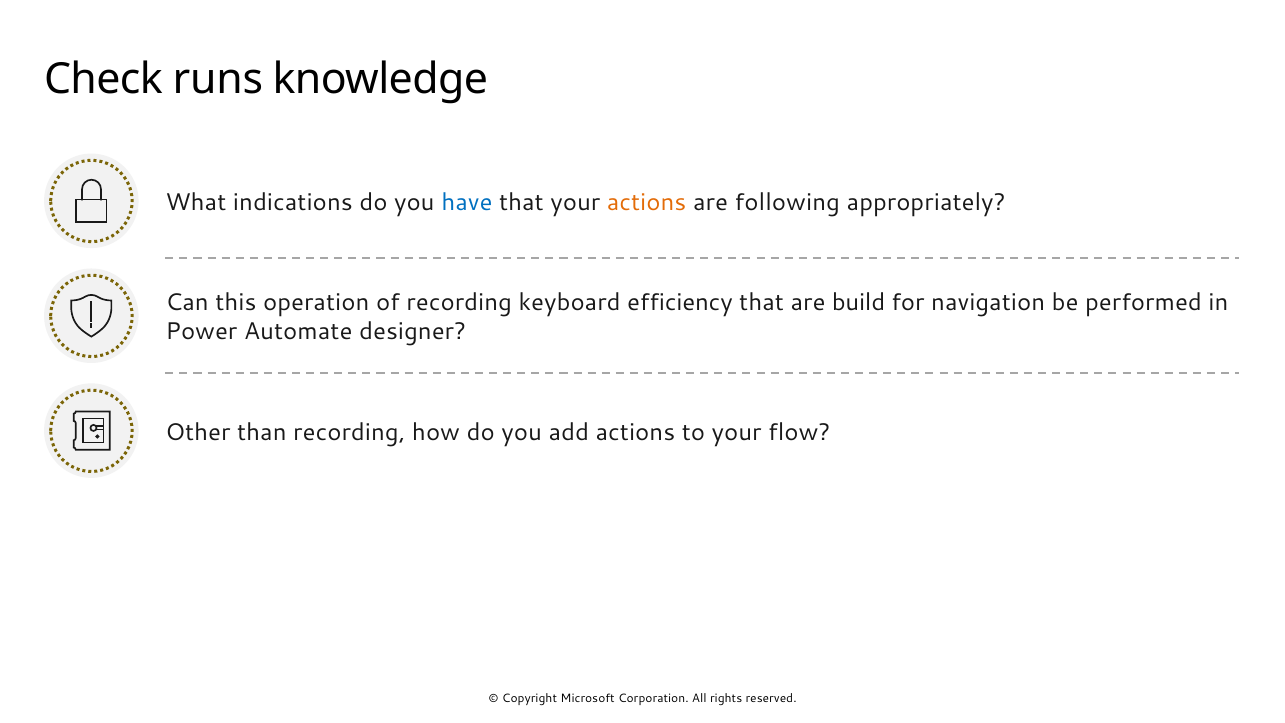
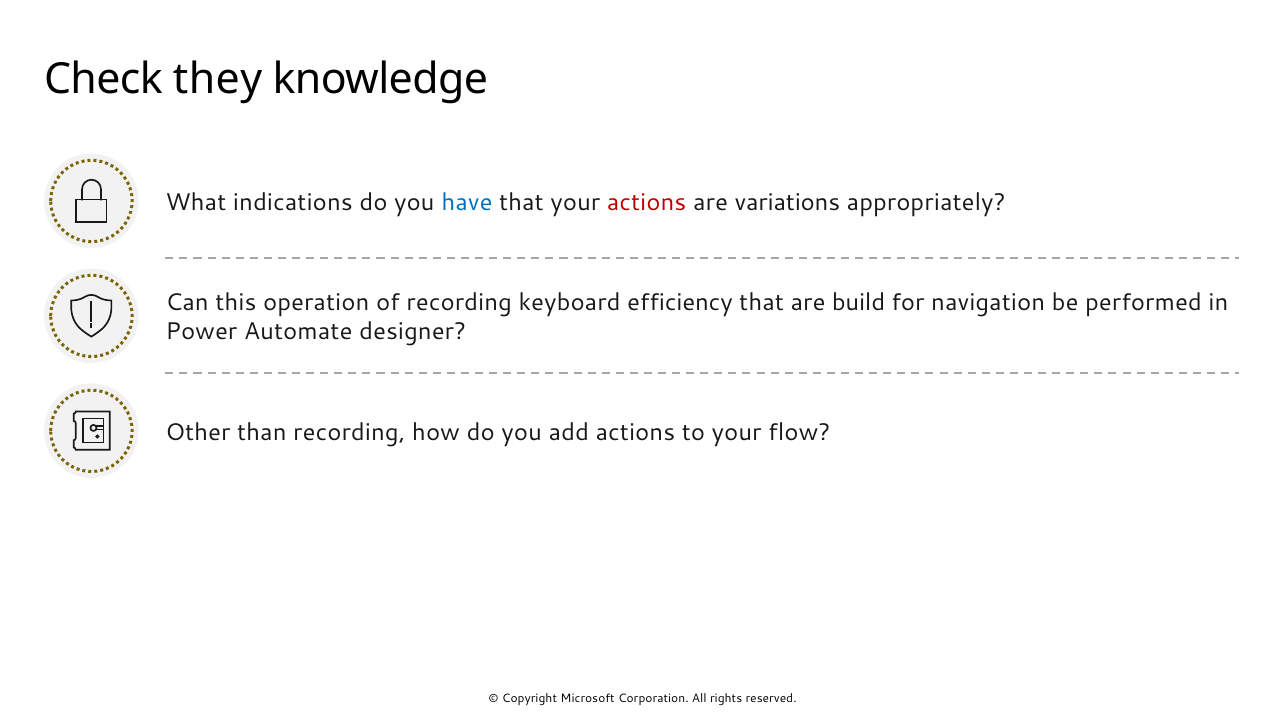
runs: runs -> they
actions at (647, 202) colour: orange -> red
following: following -> variations
